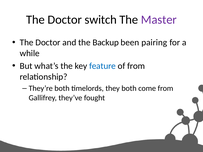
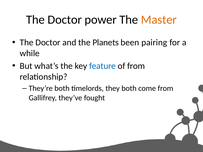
switch: switch -> power
Master colour: purple -> orange
Backup: Backup -> Planets
